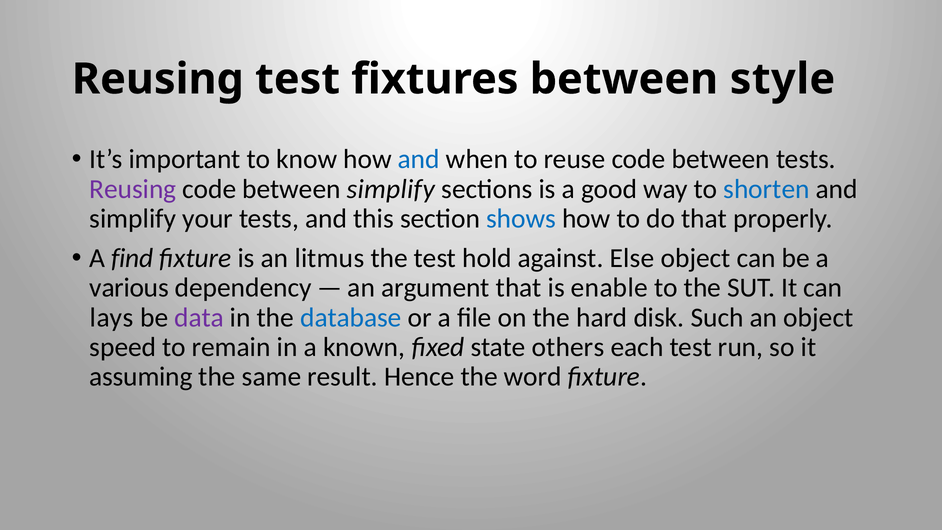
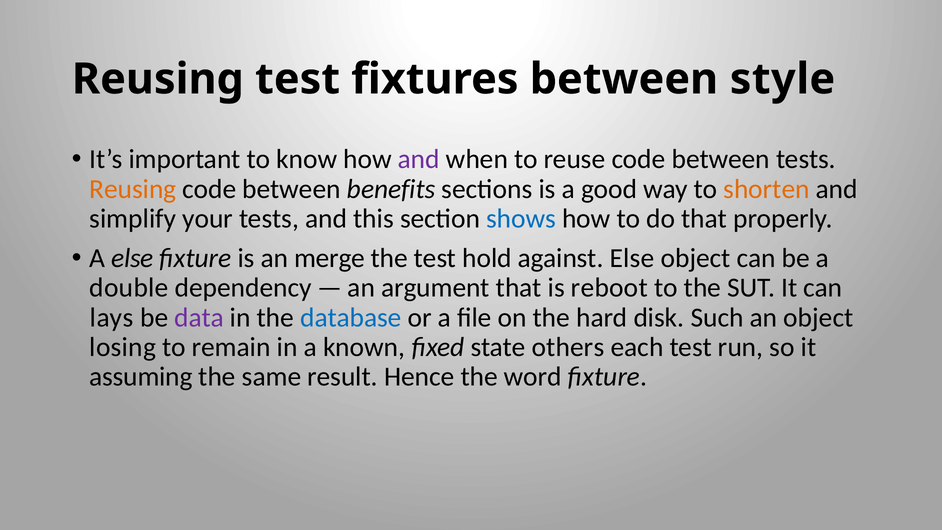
and at (419, 159) colour: blue -> purple
Reusing at (133, 189) colour: purple -> orange
between simplify: simplify -> benefits
shorten colour: blue -> orange
A find: find -> else
litmus: litmus -> merge
various: various -> double
enable: enable -> reboot
speed: speed -> losing
